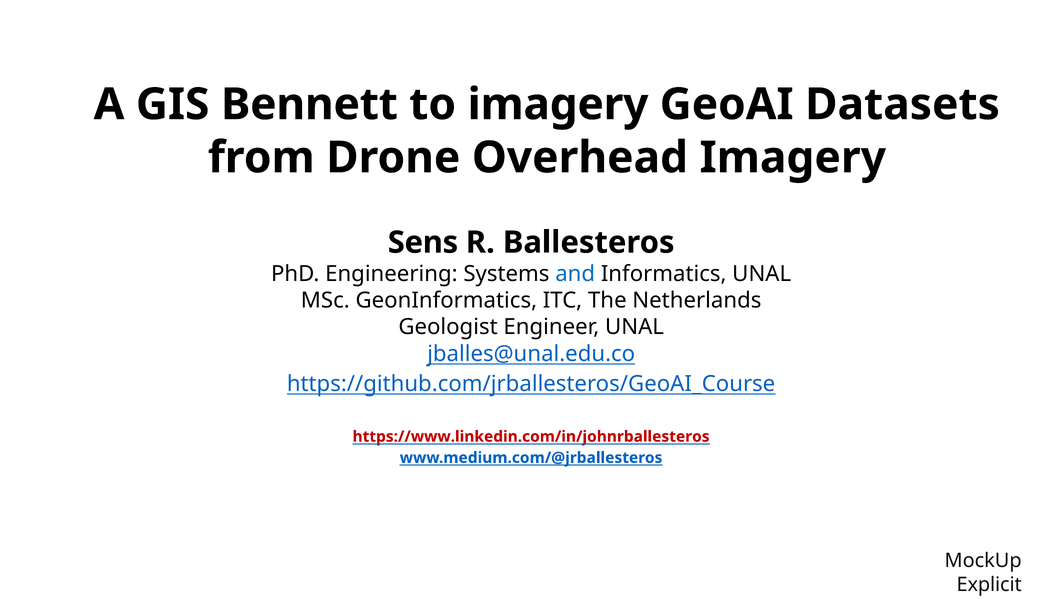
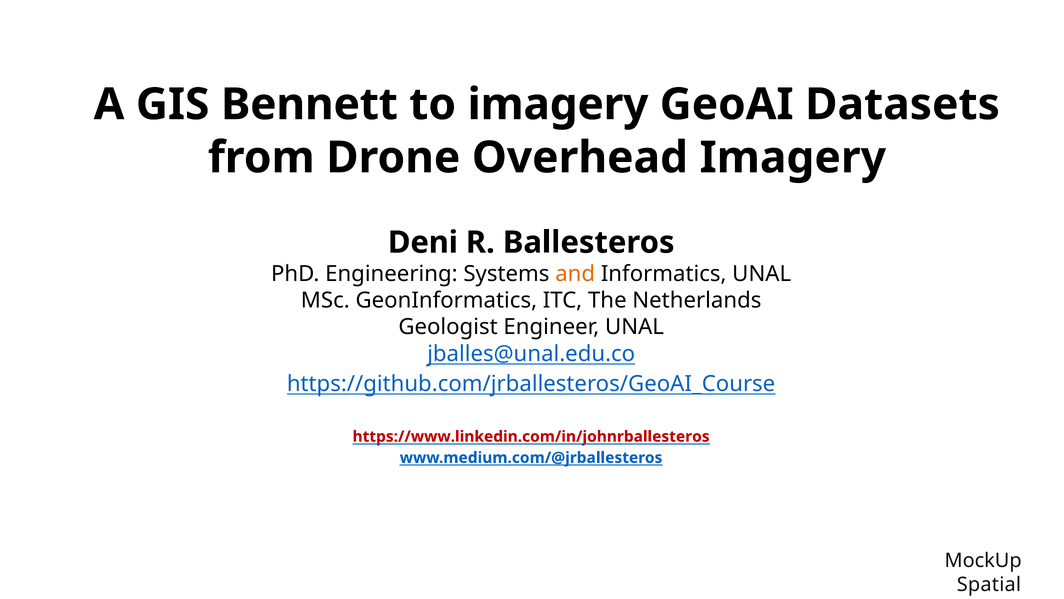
Sens: Sens -> Deni
and colour: blue -> orange
Explicit: Explicit -> Spatial
